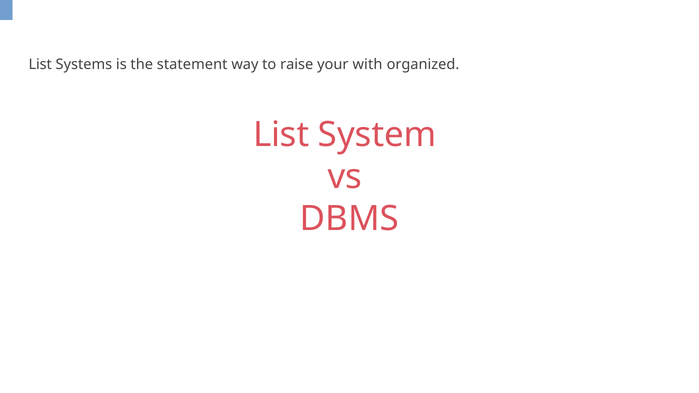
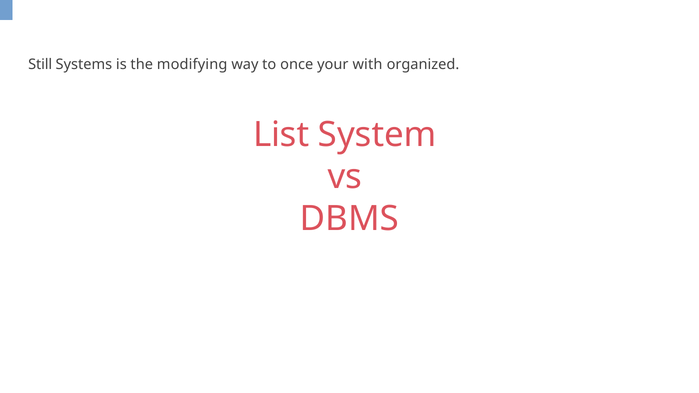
List at (40, 64): List -> Still
statement: statement -> modifying
raise: raise -> once
